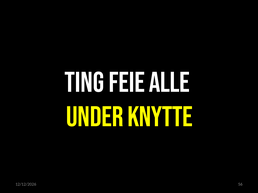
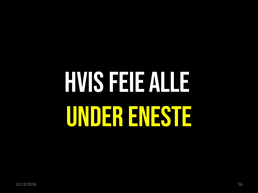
TING: TING -> HVIS
KNYTTE: KNYTTE -> ENESTE
